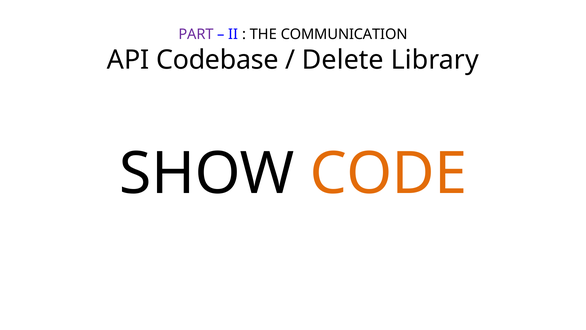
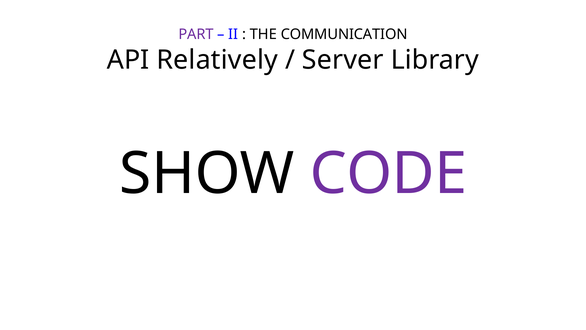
Codebase: Codebase -> Relatively
Delete: Delete -> Server
CODE colour: orange -> purple
